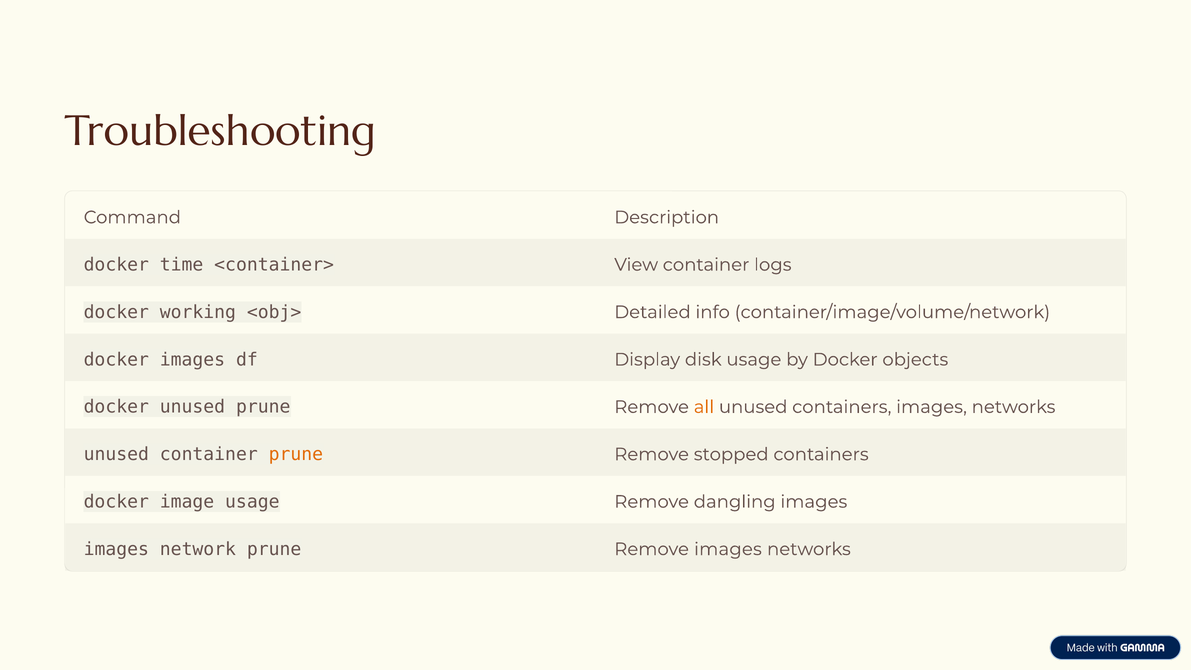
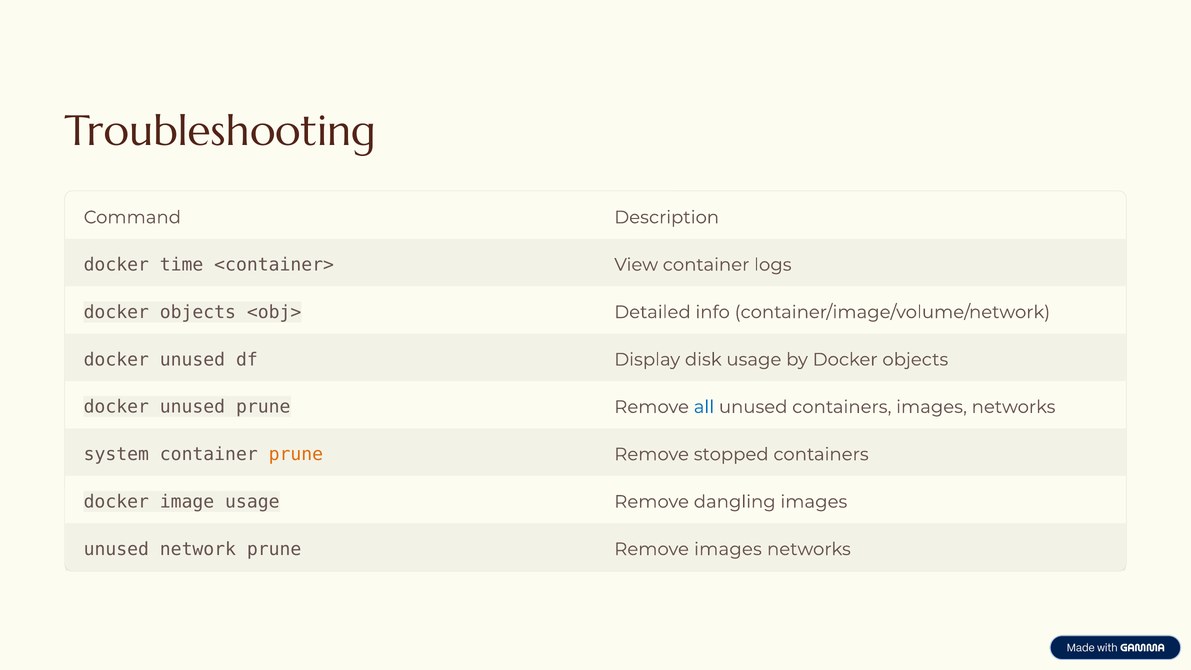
working at (198, 312): working -> objects
images at (192, 360): images -> unused
all colour: orange -> blue
unused at (116, 454): unused -> system
images at (116, 549): images -> unused
